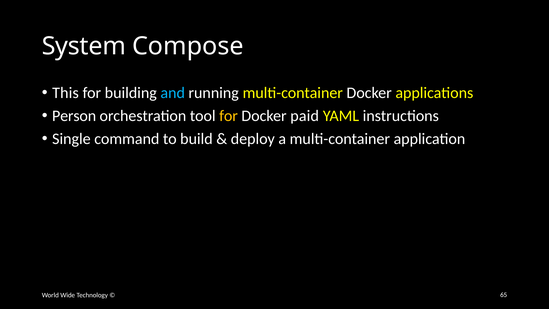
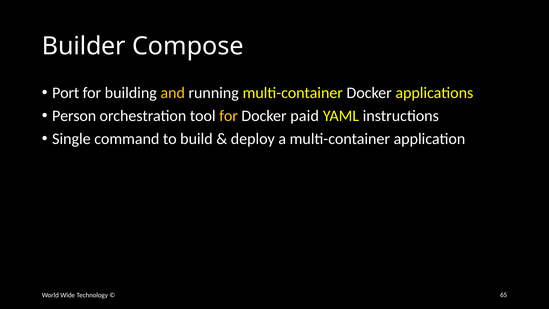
System: System -> Builder
This: This -> Port
and colour: light blue -> yellow
